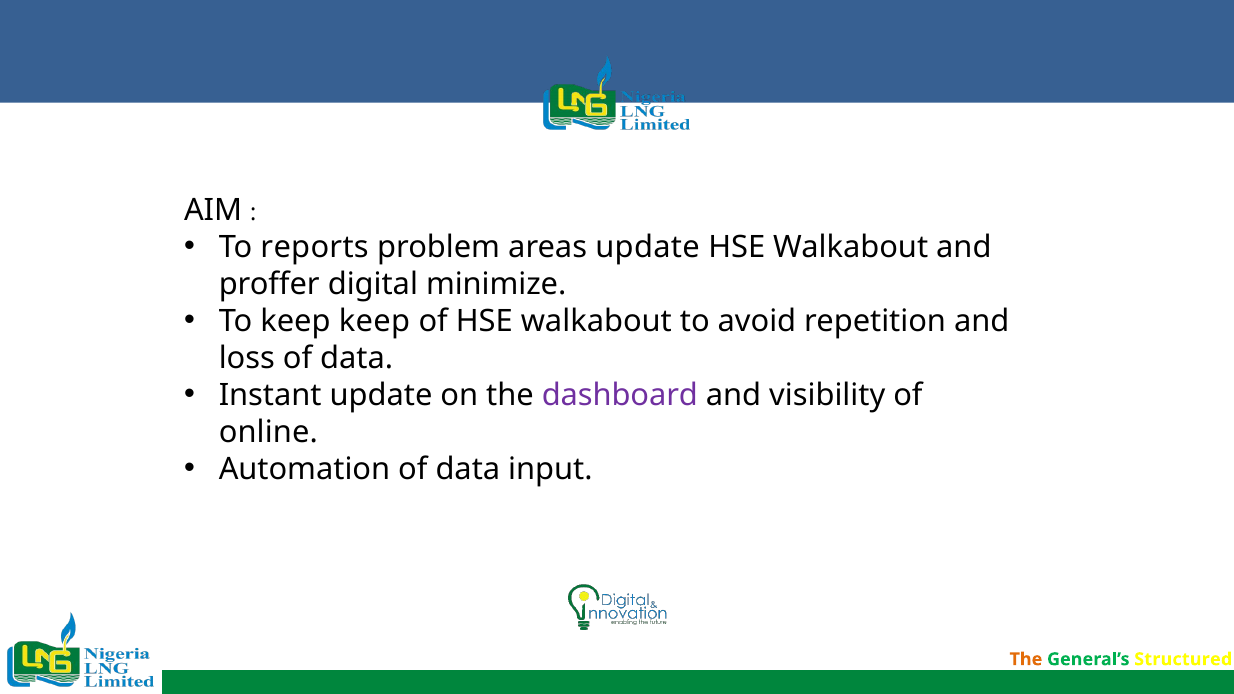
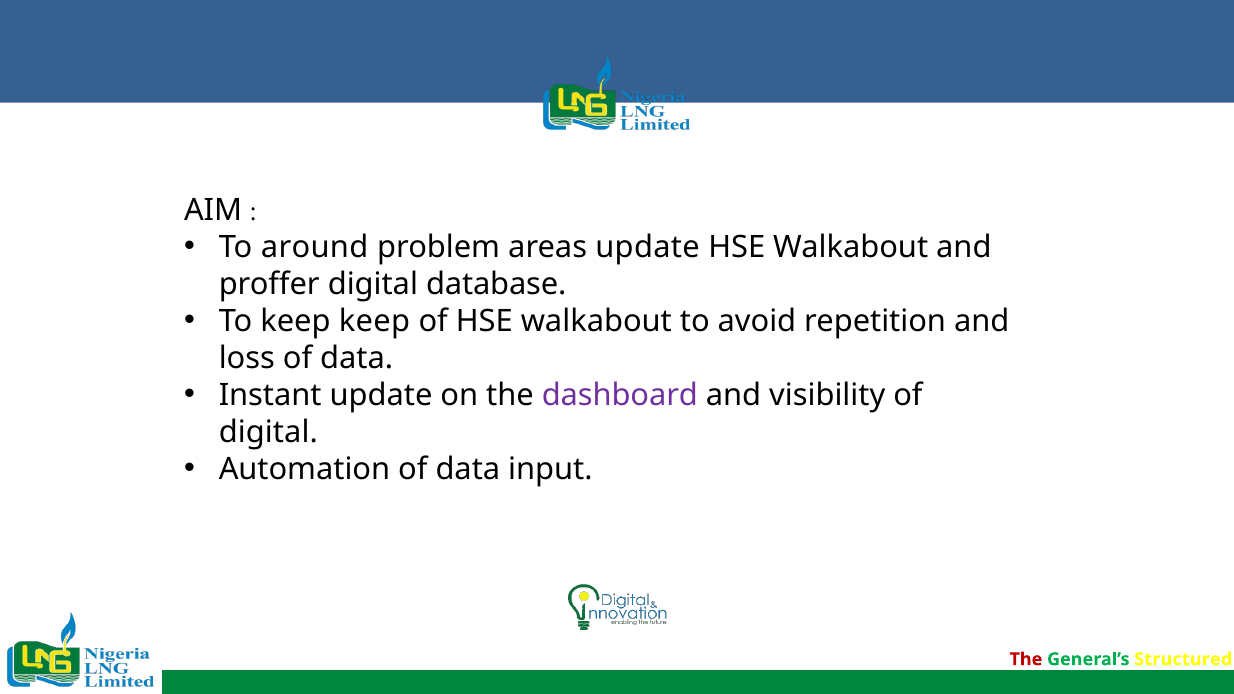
reports: reports -> around
minimize: minimize -> database
online at (268, 433): online -> digital
The at (1026, 659) colour: orange -> red
